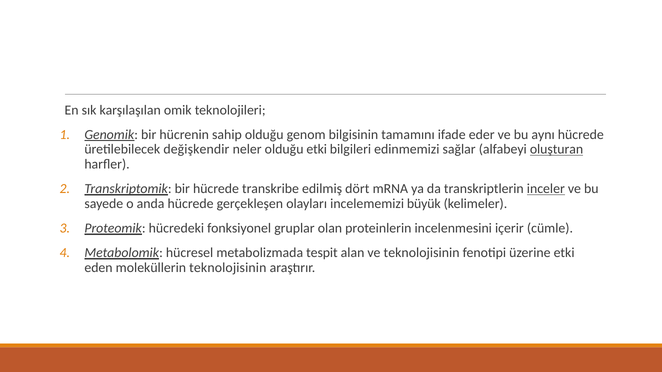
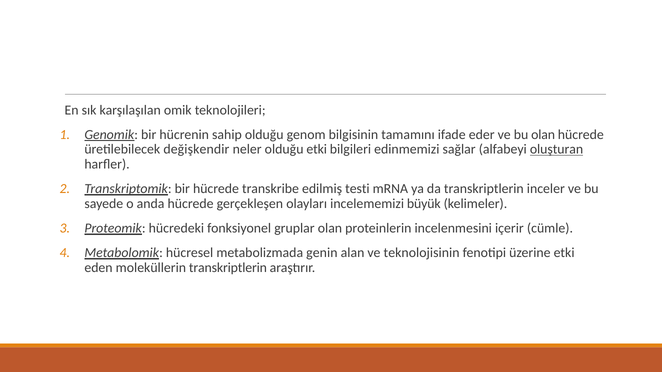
bu aynı: aynı -> olan
dört: dört -> testi
inceler underline: present -> none
tespit: tespit -> genin
moleküllerin teknolojisinin: teknolojisinin -> transkriptlerin
